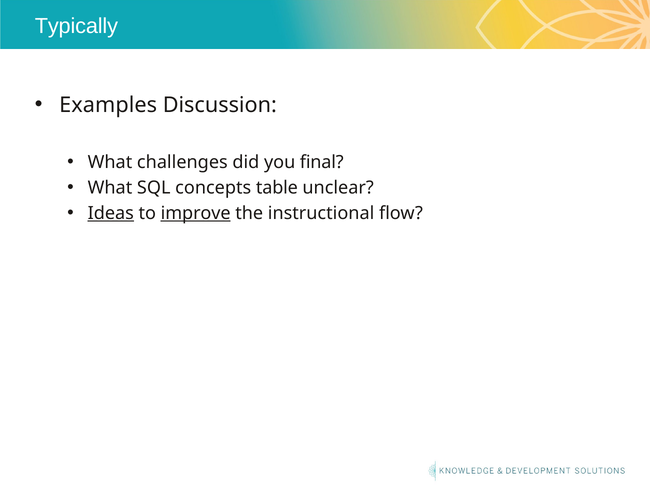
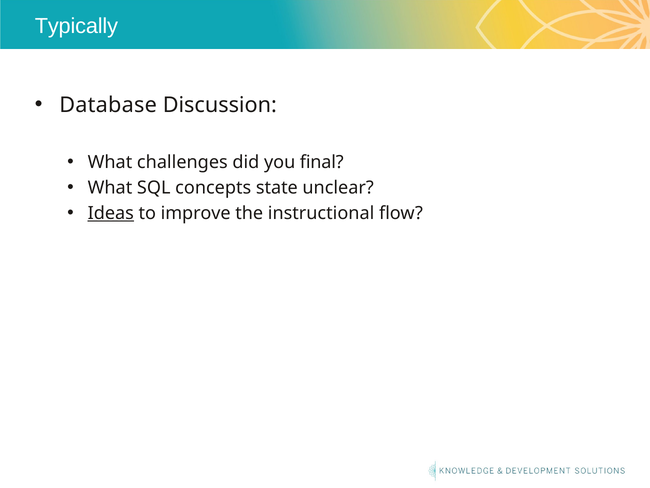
Examples: Examples -> Database
table: table -> state
improve underline: present -> none
